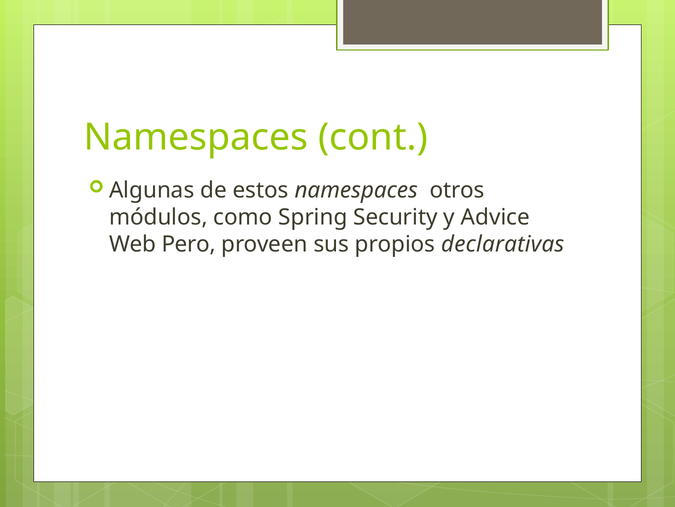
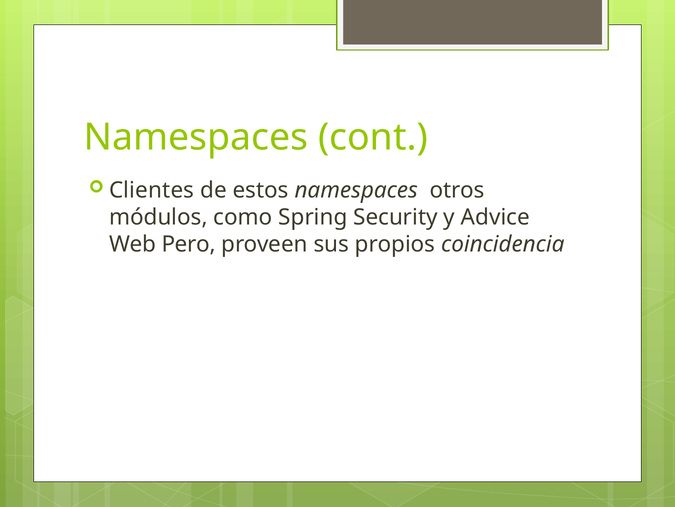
Algunas: Algunas -> Clientes
declarativas: declarativas -> coincidencia
